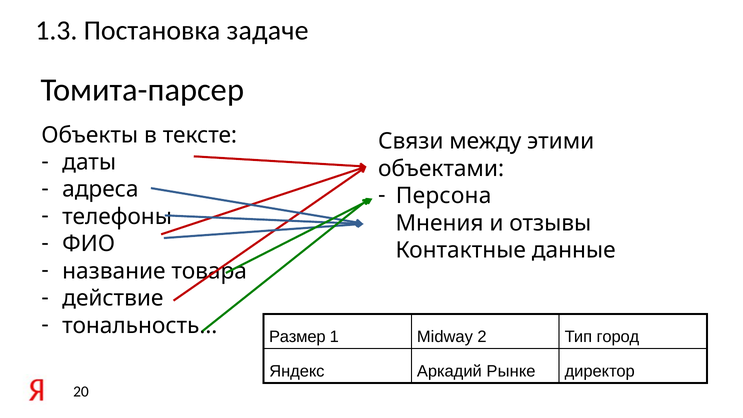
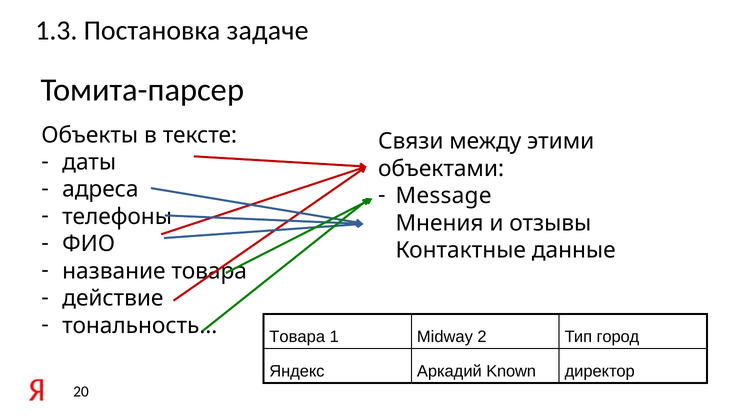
Персона: Персона -> Message
Размер at (297, 337): Размер -> Товара
Рынке: Рынке -> Known
